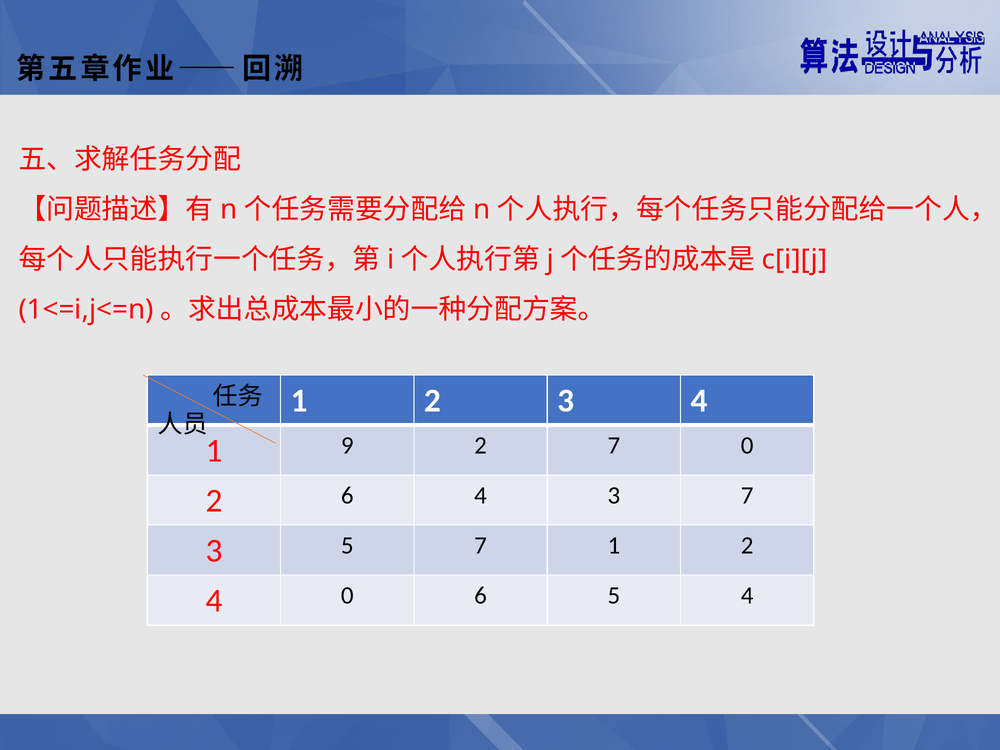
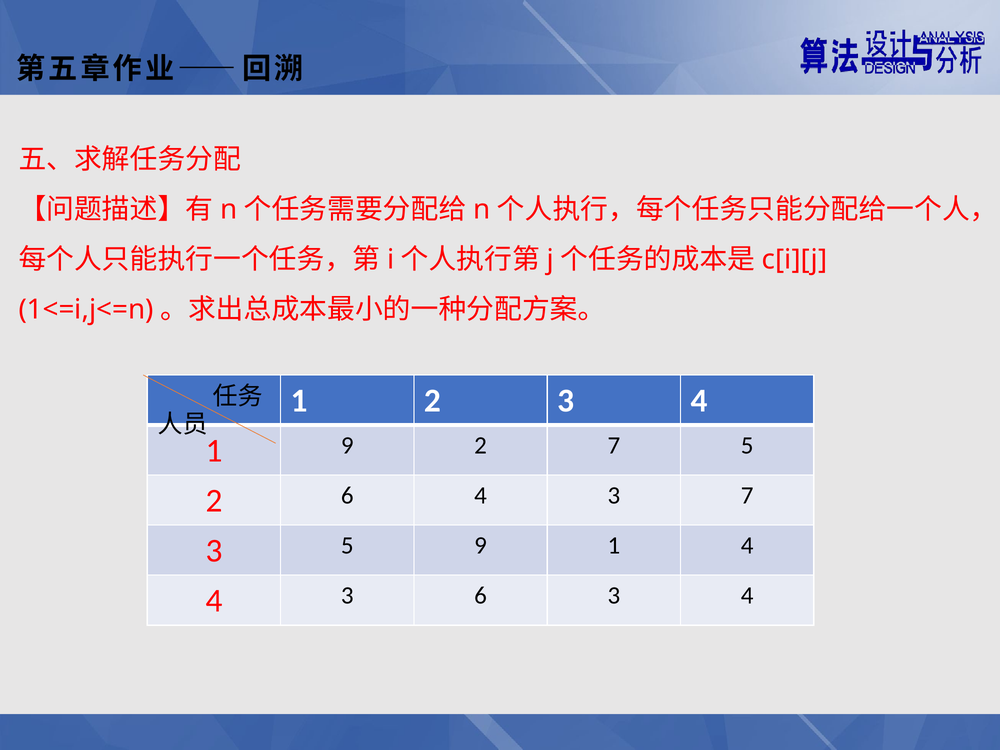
7 0: 0 -> 5
5 7: 7 -> 9
2 at (747, 546): 2 -> 4
0 at (347, 596): 0 -> 3
6 5: 5 -> 3
